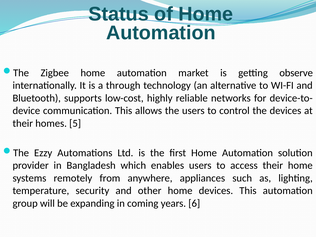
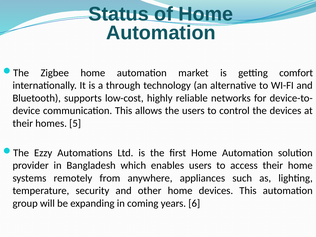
observe: observe -> comfort
